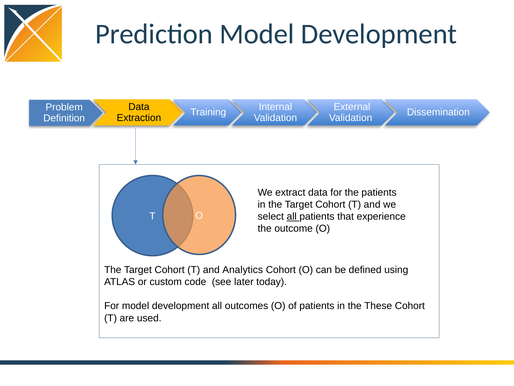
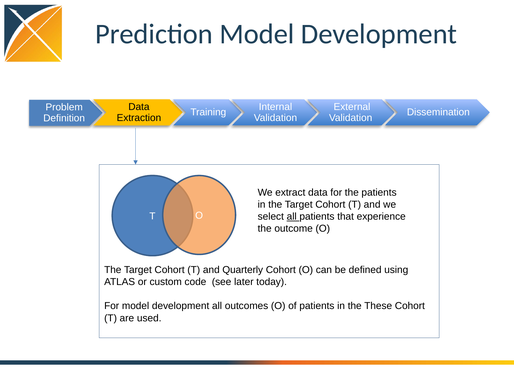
Analytics: Analytics -> Quarterly
